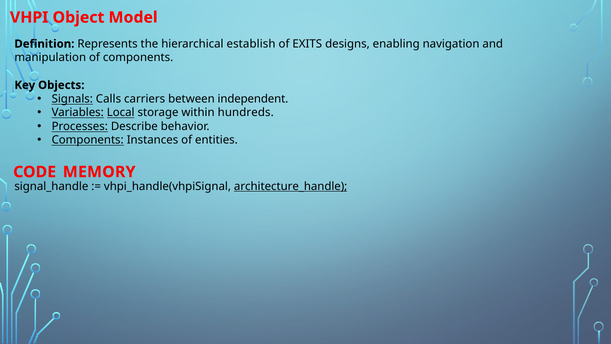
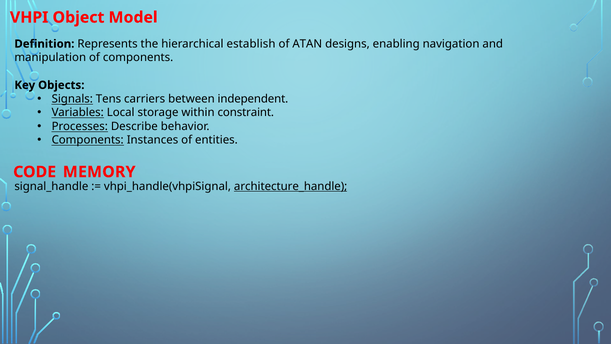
EXITS: EXITS -> ATAN
Calls: Calls -> Tens
Local underline: present -> none
hundreds: hundreds -> constraint
